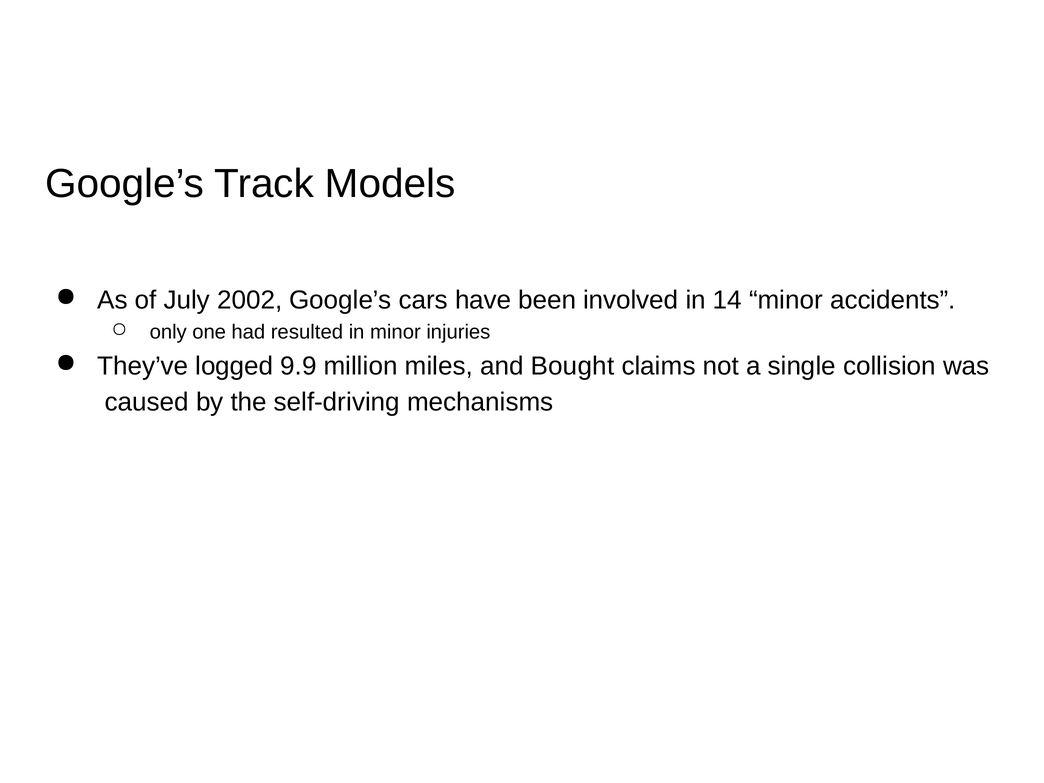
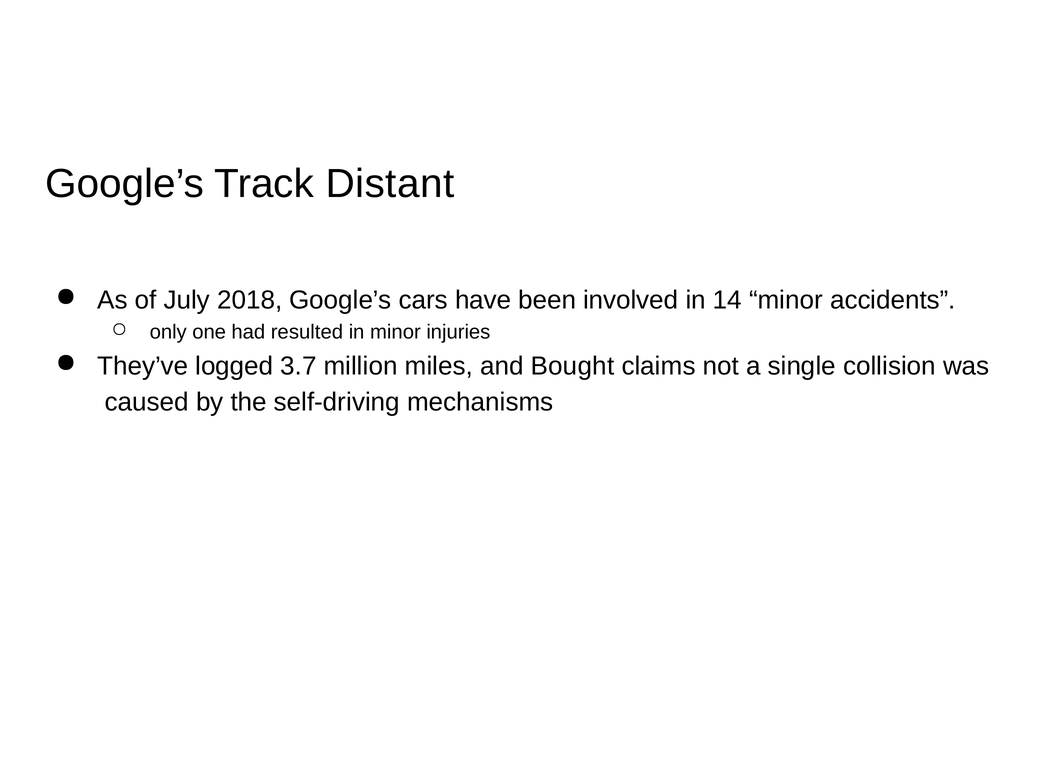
Models: Models -> Distant
2002: 2002 -> 2018
9.9: 9.9 -> 3.7
